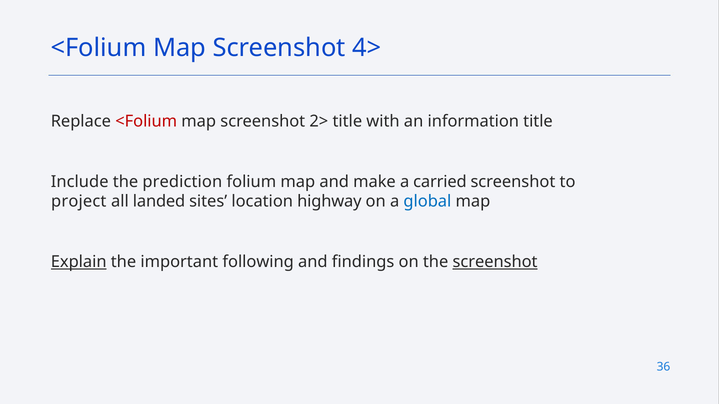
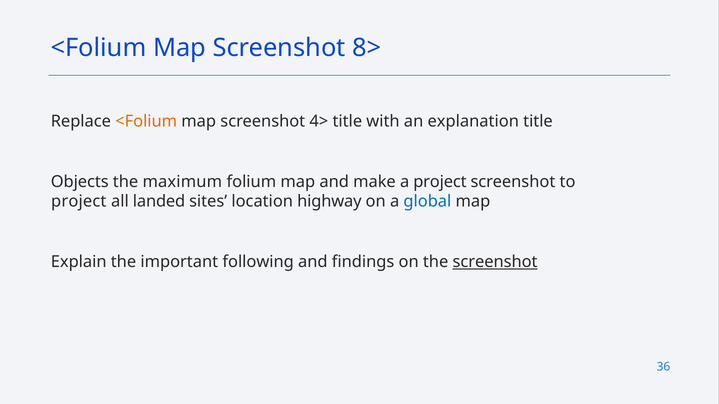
4>: 4> -> 8>
<Folium at (146, 121) colour: red -> orange
2>: 2> -> 4>
information: information -> explanation
Include: Include -> Objects
prediction: prediction -> maximum
a carried: carried -> project
Explain underline: present -> none
